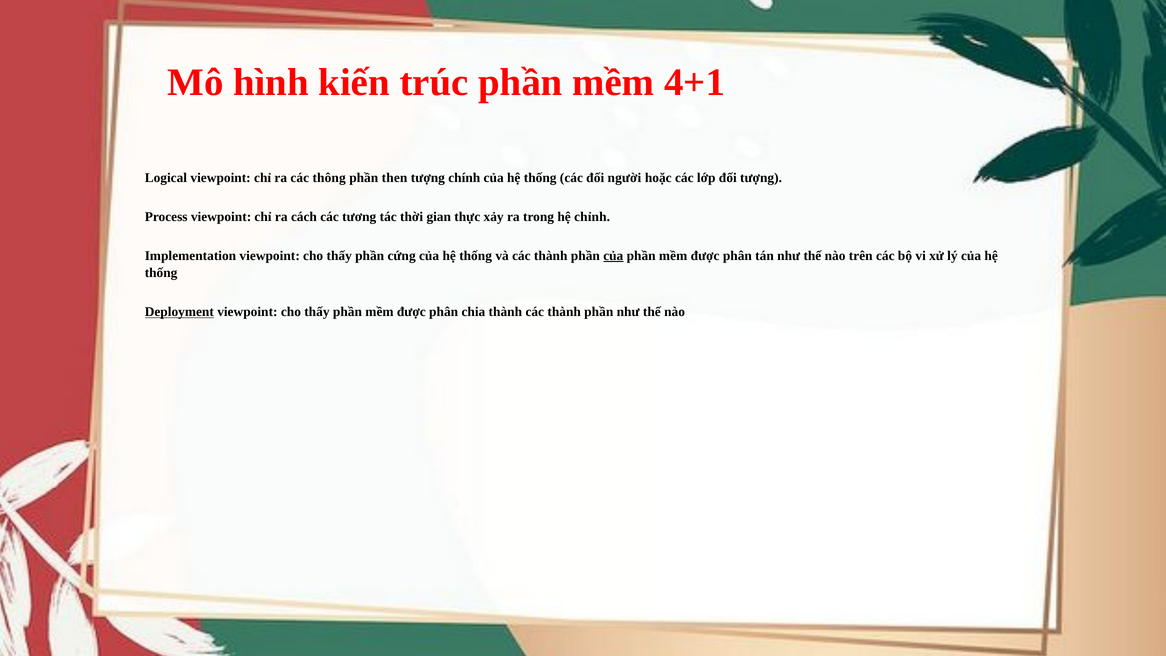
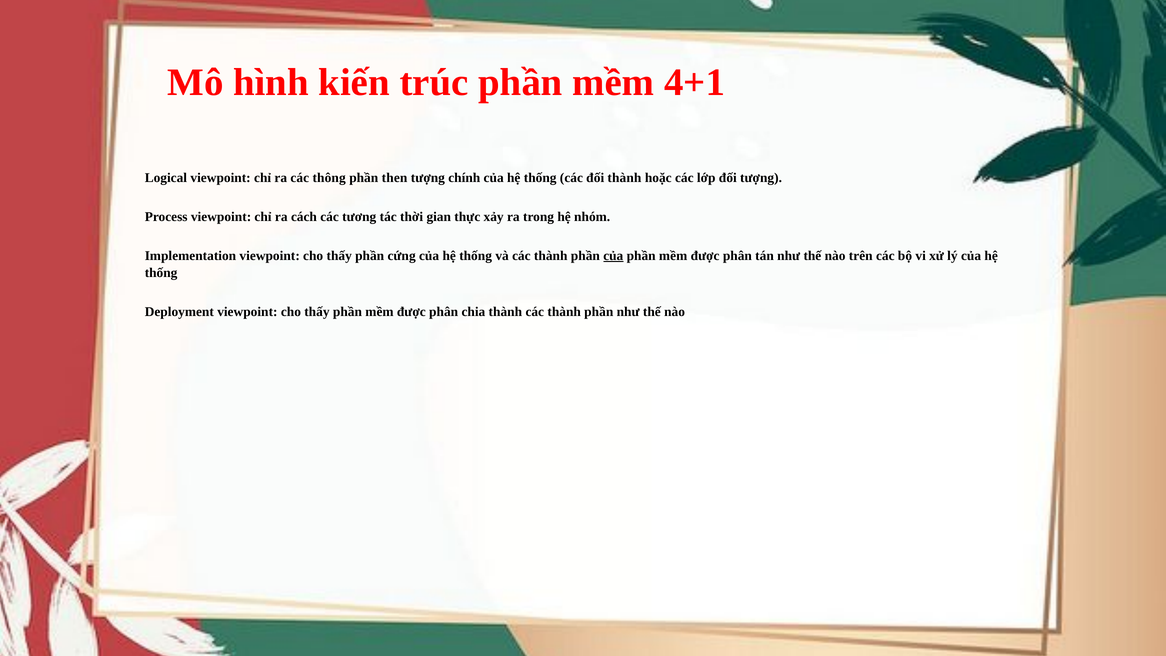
đối người: người -> thành
chỉnh: chỉnh -> nhóm
Deployment underline: present -> none
